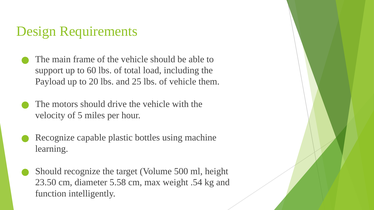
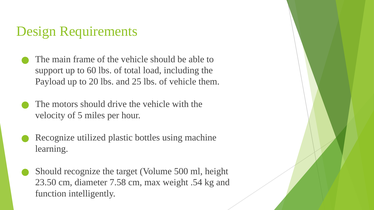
capable: capable -> utilized
5.58: 5.58 -> 7.58
